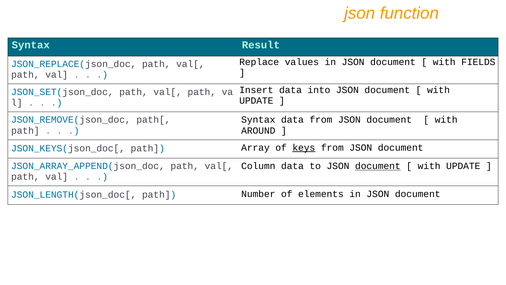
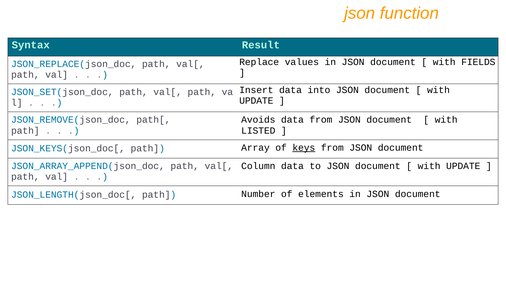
Syntax at (258, 120): Syntax -> Avoids
AROUND: AROUND -> LISTED
document at (378, 166) underline: present -> none
